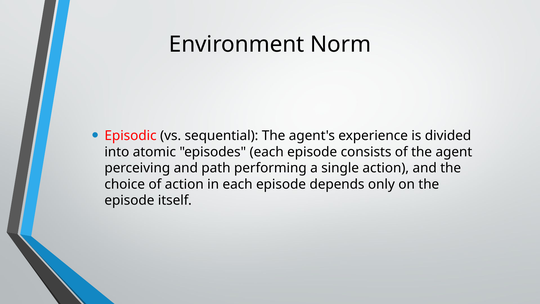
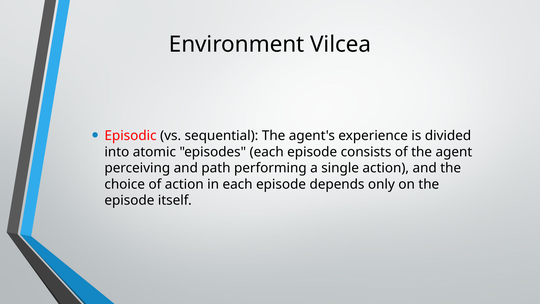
Norm: Norm -> Vilcea
